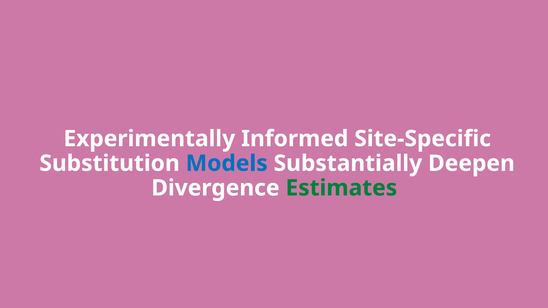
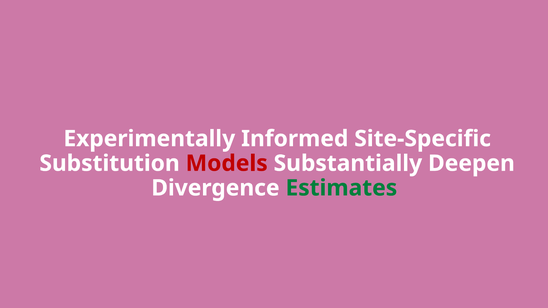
Models colour: blue -> red
